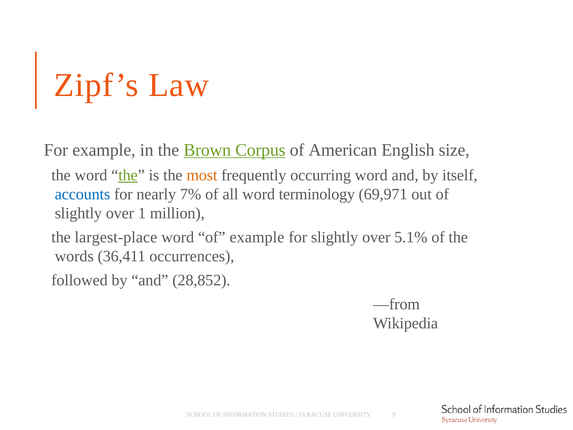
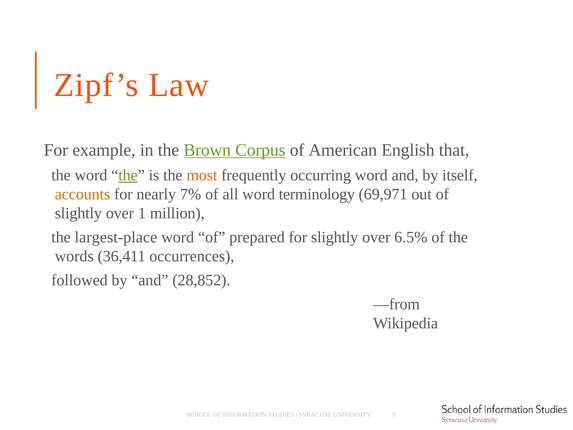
size: size -> that
accounts colour: blue -> orange
of example: example -> prepared
5.1%: 5.1% -> 6.5%
